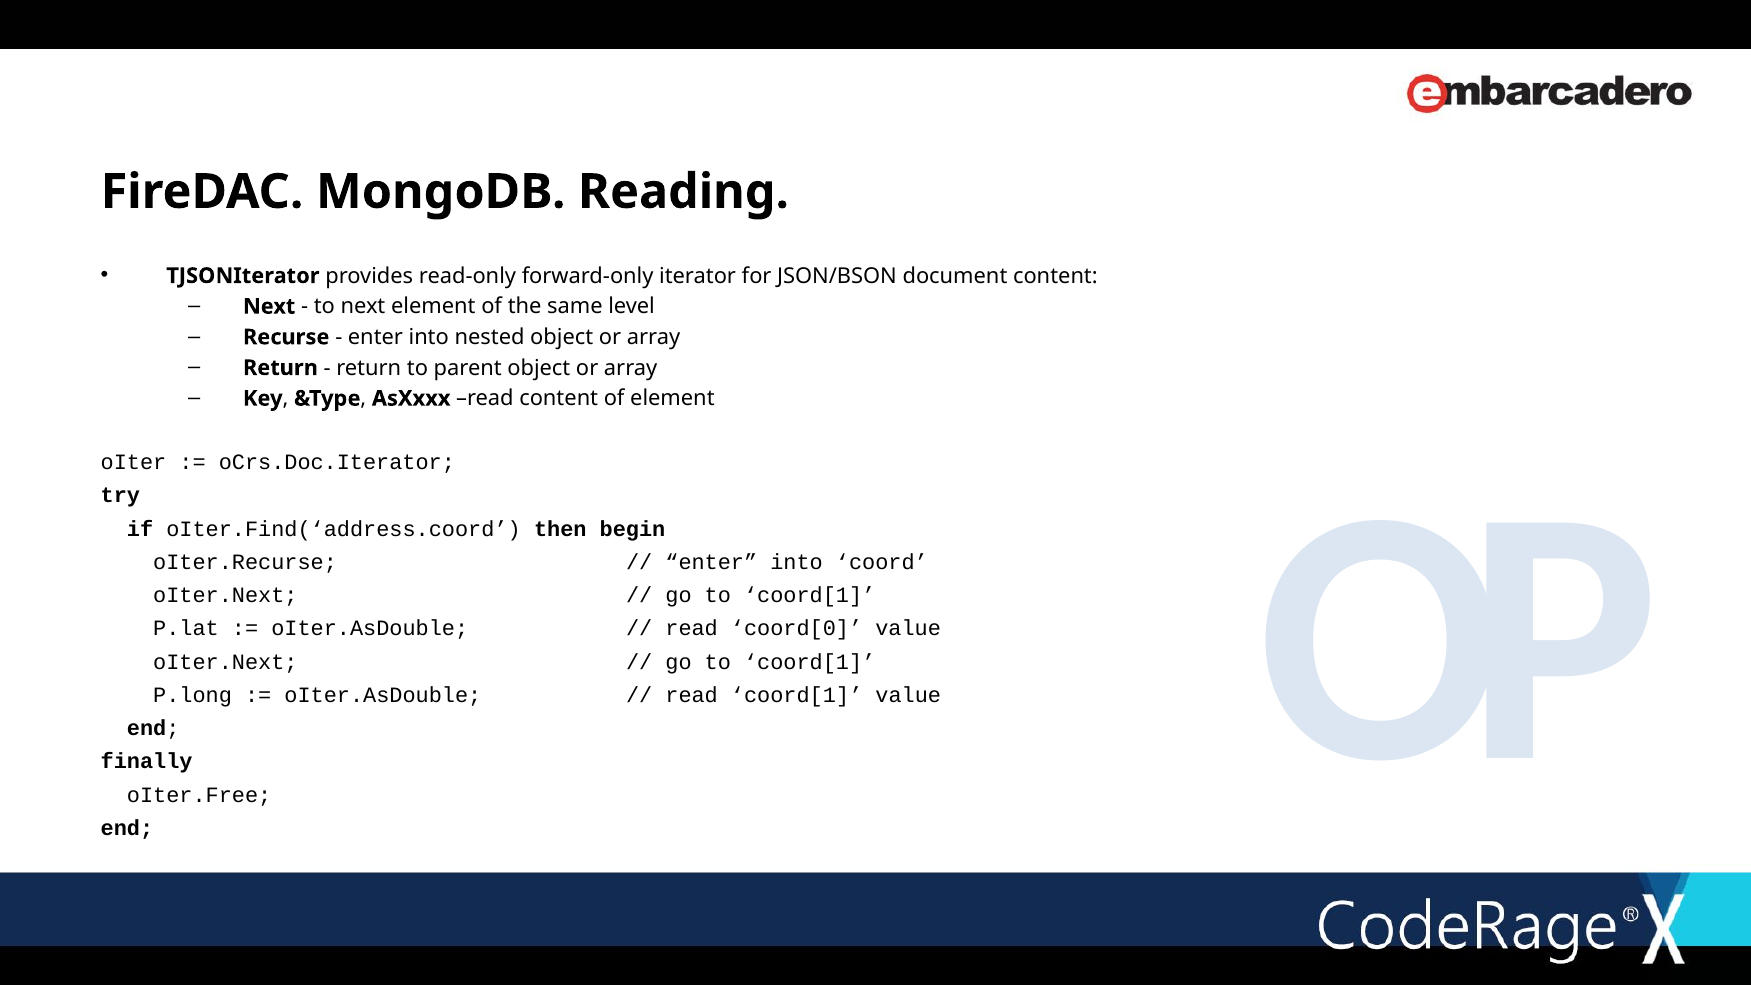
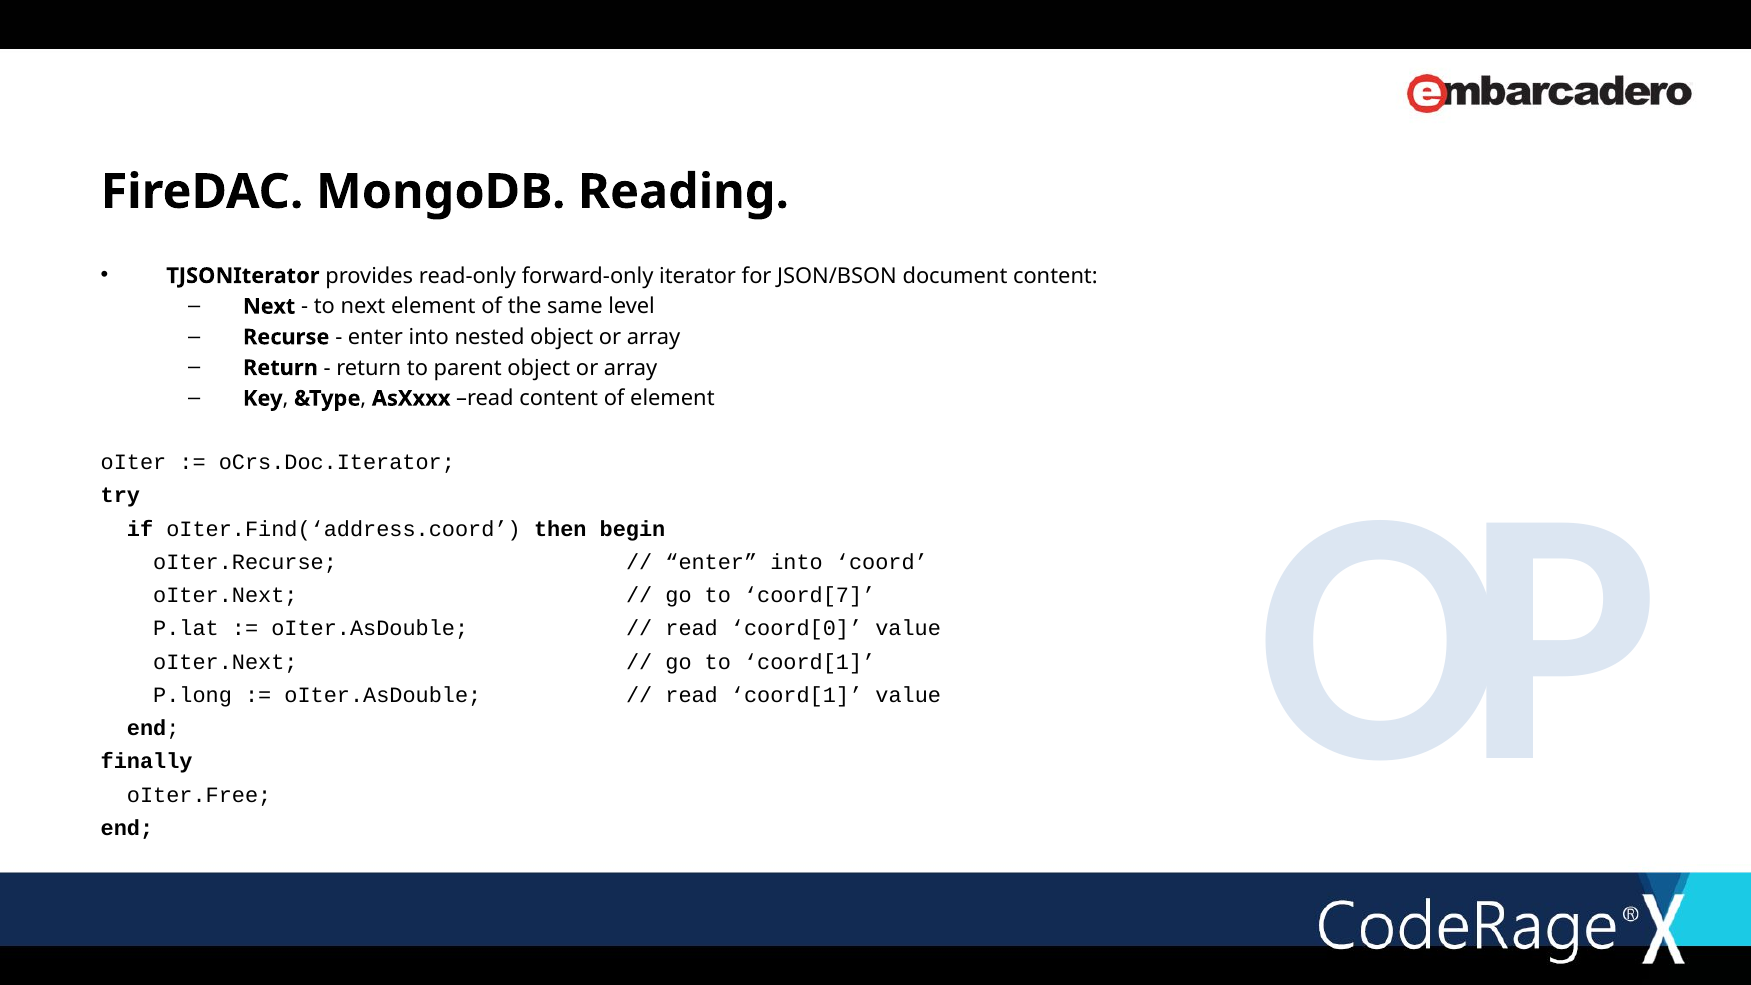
coord[1 at (810, 595): coord[1 -> coord[7
